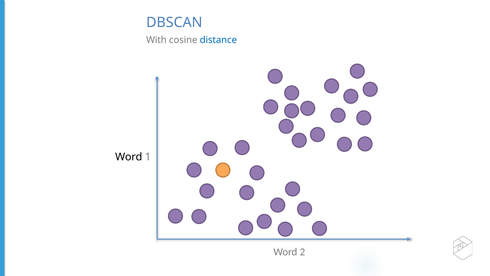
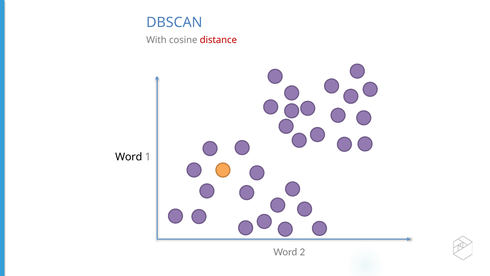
distance colour: blue -> red
